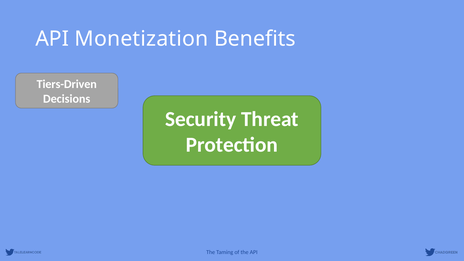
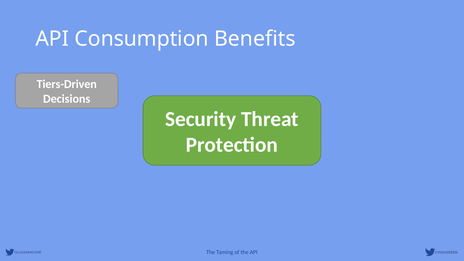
Monetization: Monetization -> Consumption
